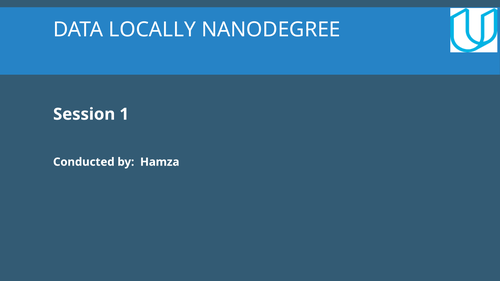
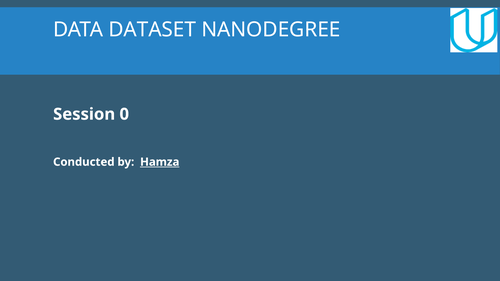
LOCALLY: LOCALLY -> DATASET
1: 1 -> 0
Hamza underline: none -> present
